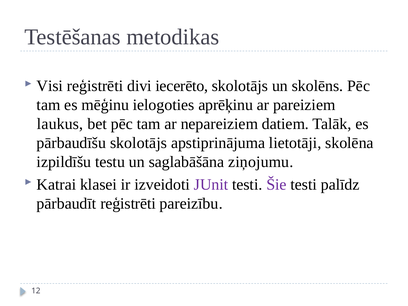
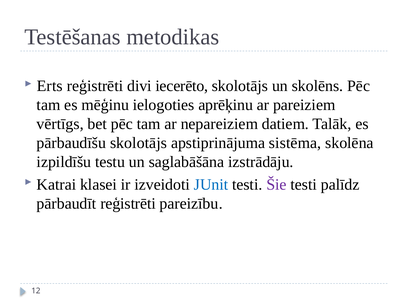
Visi: Visi -> Erts
laukus: laukus -> vērtīgs
lietotāji: lietotāji -> sistēma
ziņojumu: ziņojumu -> izstrādāju
JUnit colour: purple -> blue
